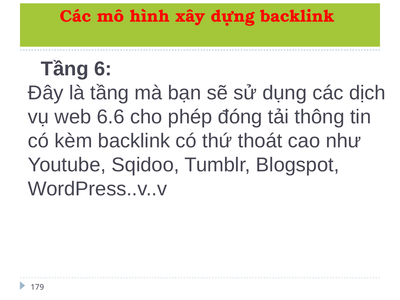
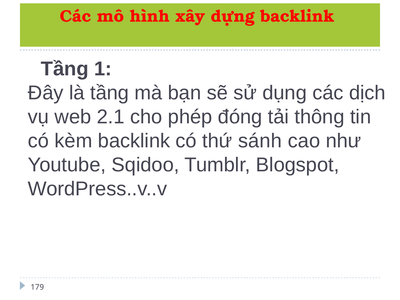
6: 6 -> 1
6.6: 6.6 -> 2.1
thoát: thoát -> sánh
